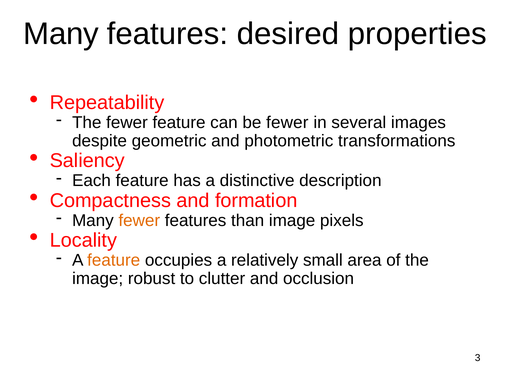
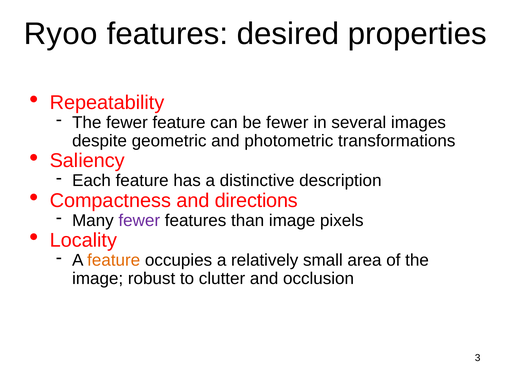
Many at (61, 34): Many -> Ryoo
formation: formation -> directions
fewer at (139, 221) colour: orange -> purple
